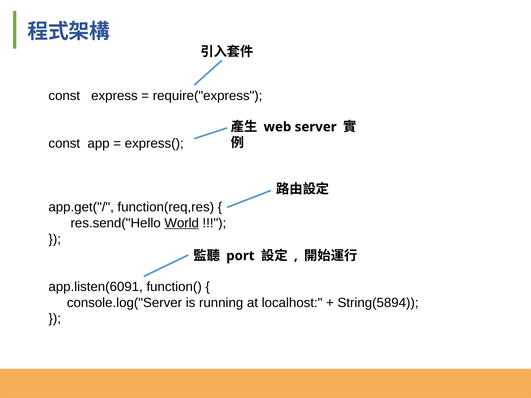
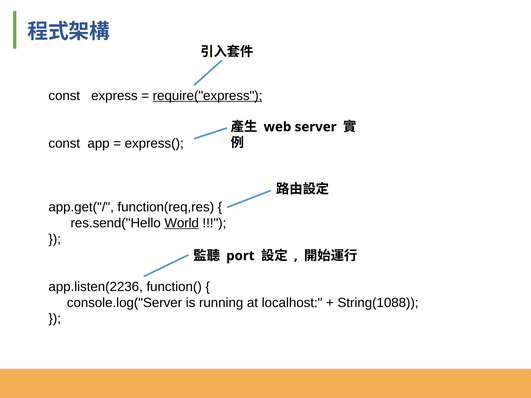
require("express underline: none -> present
app.listen(6091: app.listen(6091 -> app.listen(2236
String(5894: String(5894 -> String(1088
